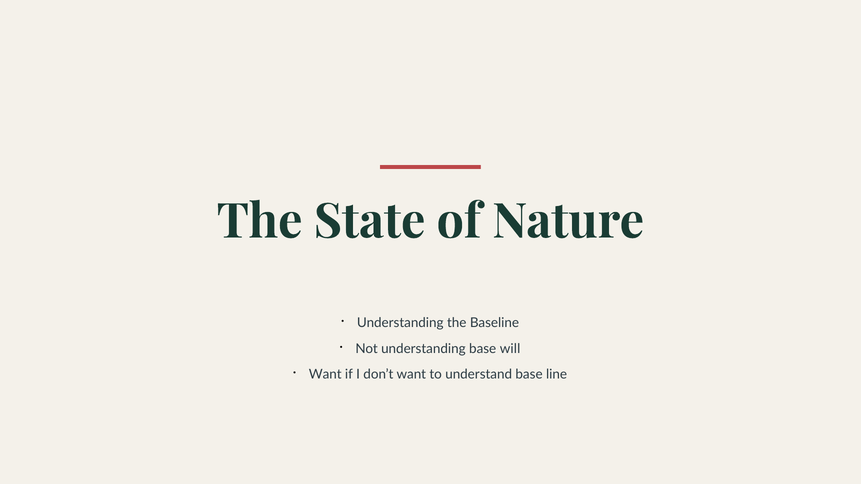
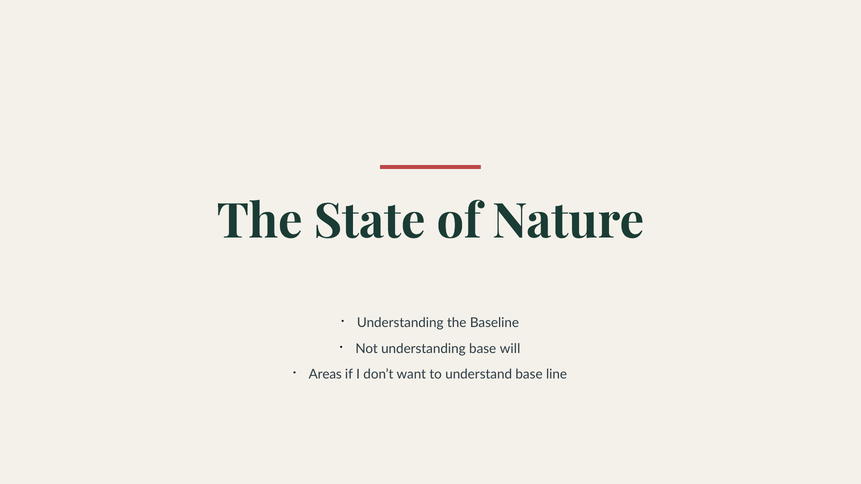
Want at (325, 375): Want -> Areas
